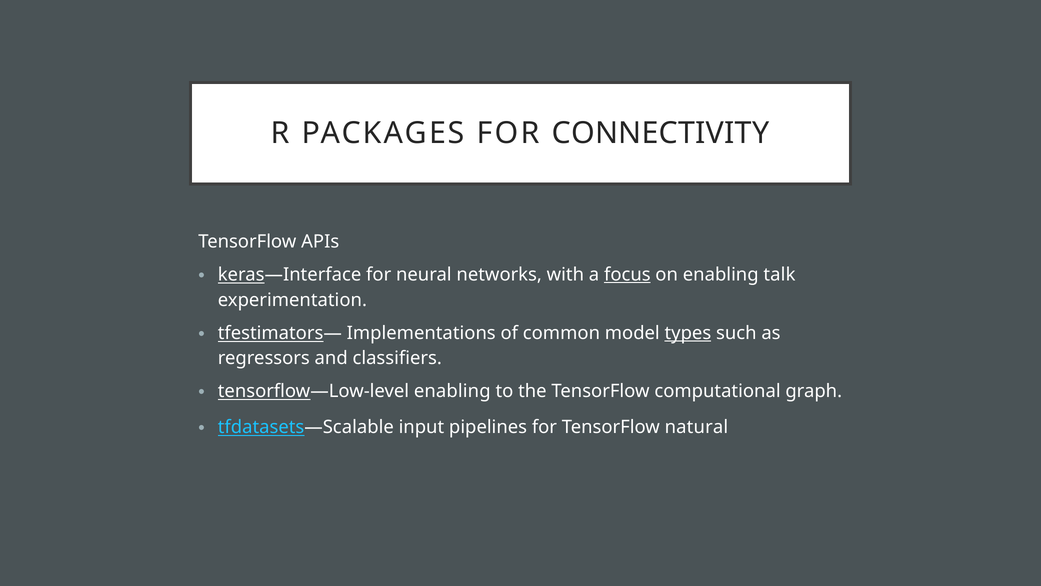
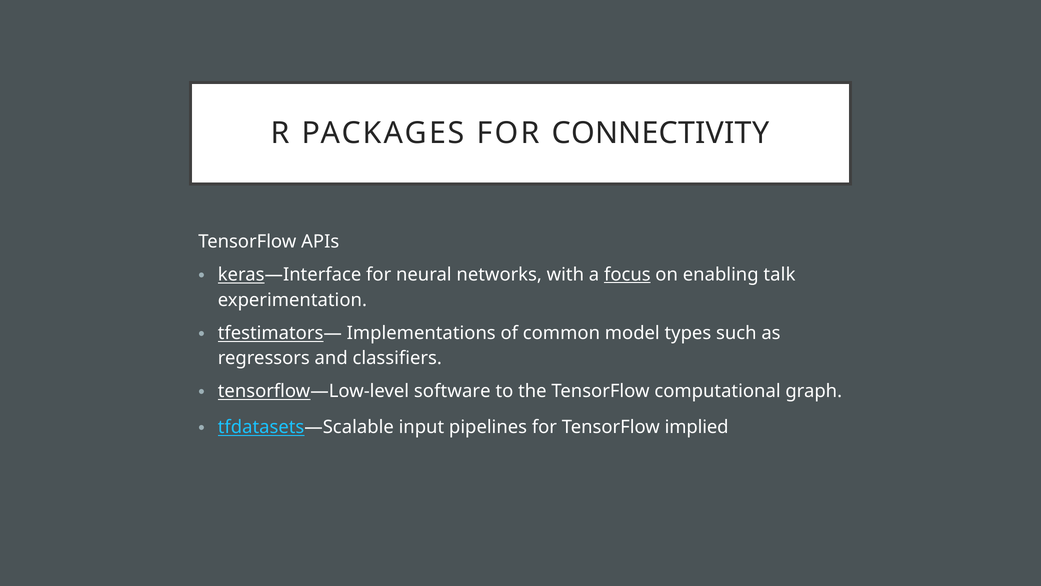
types underline: present -> none
tensorflow—Low-level enabling: enabling -> software
natural: natural -> implied
